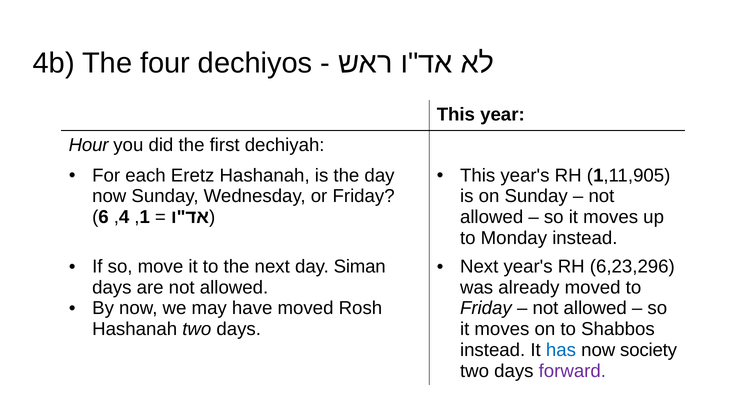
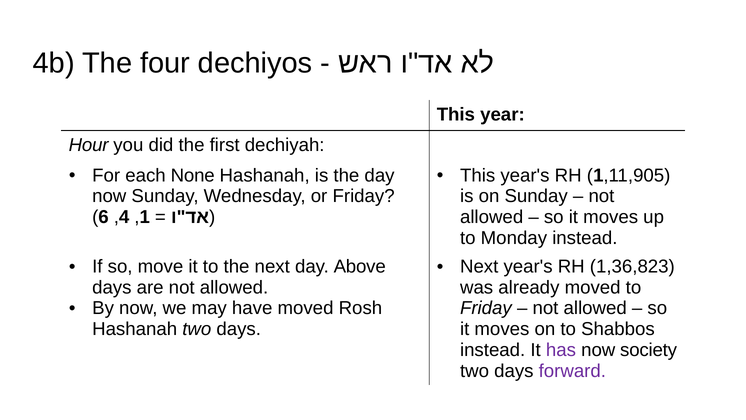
Eretz: Eretz -> None
Siman: Siman -> Above
6,23,296: 6,23,296 -> 1,36,823
has colour: blue -> purple
